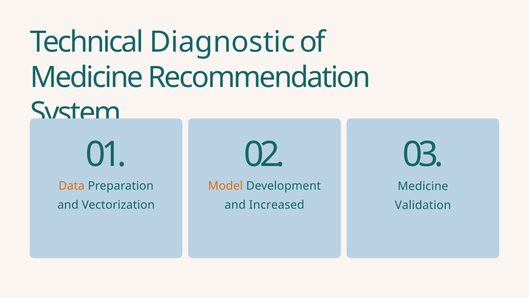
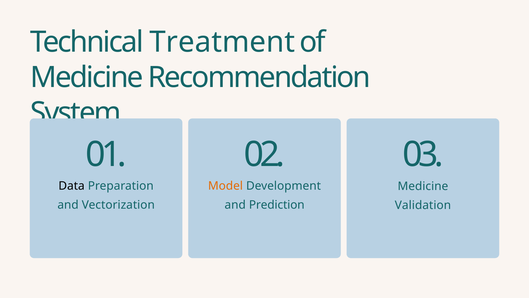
Diagnostic: Diagnostic -> Treatment
Data colour: orange -> black
Increased: Increased -> Prediction
